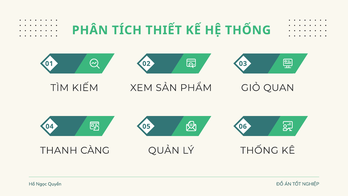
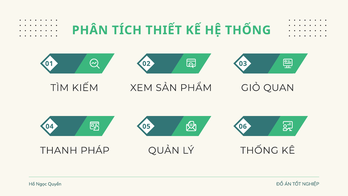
CÀNG: CÀNG -> PHÁP
